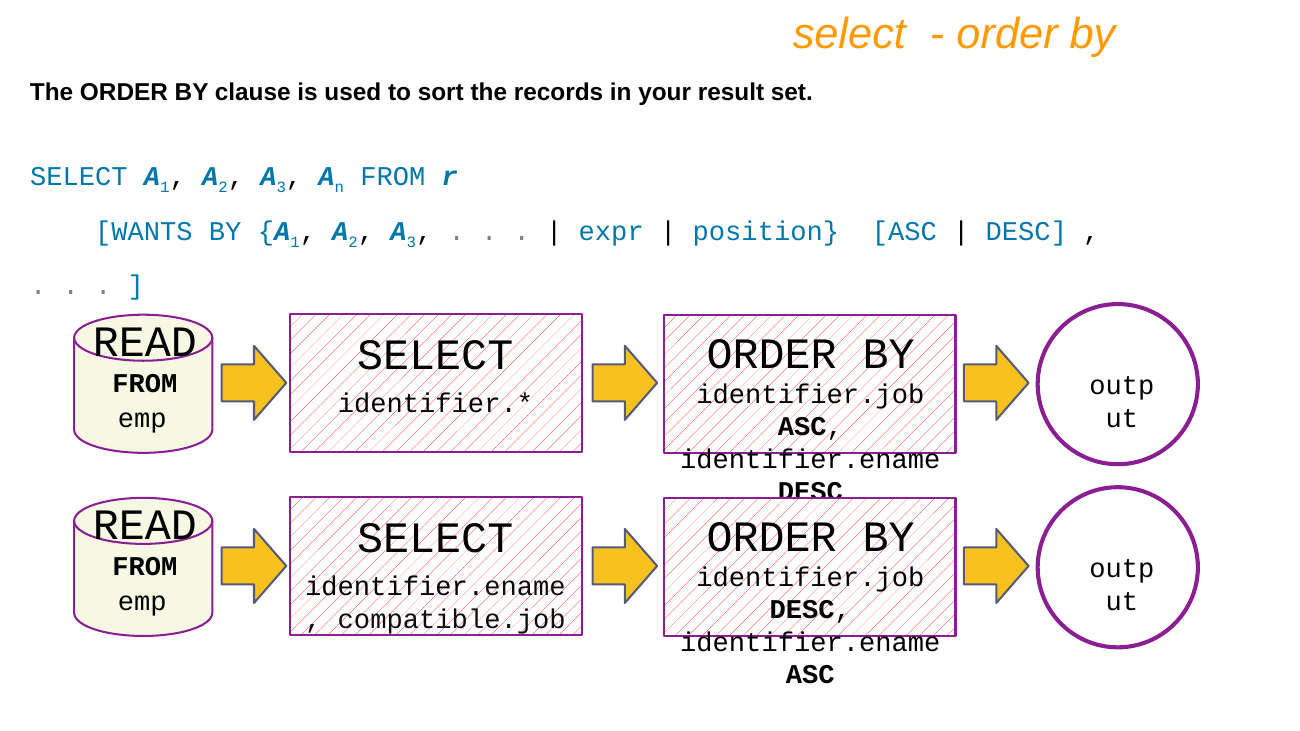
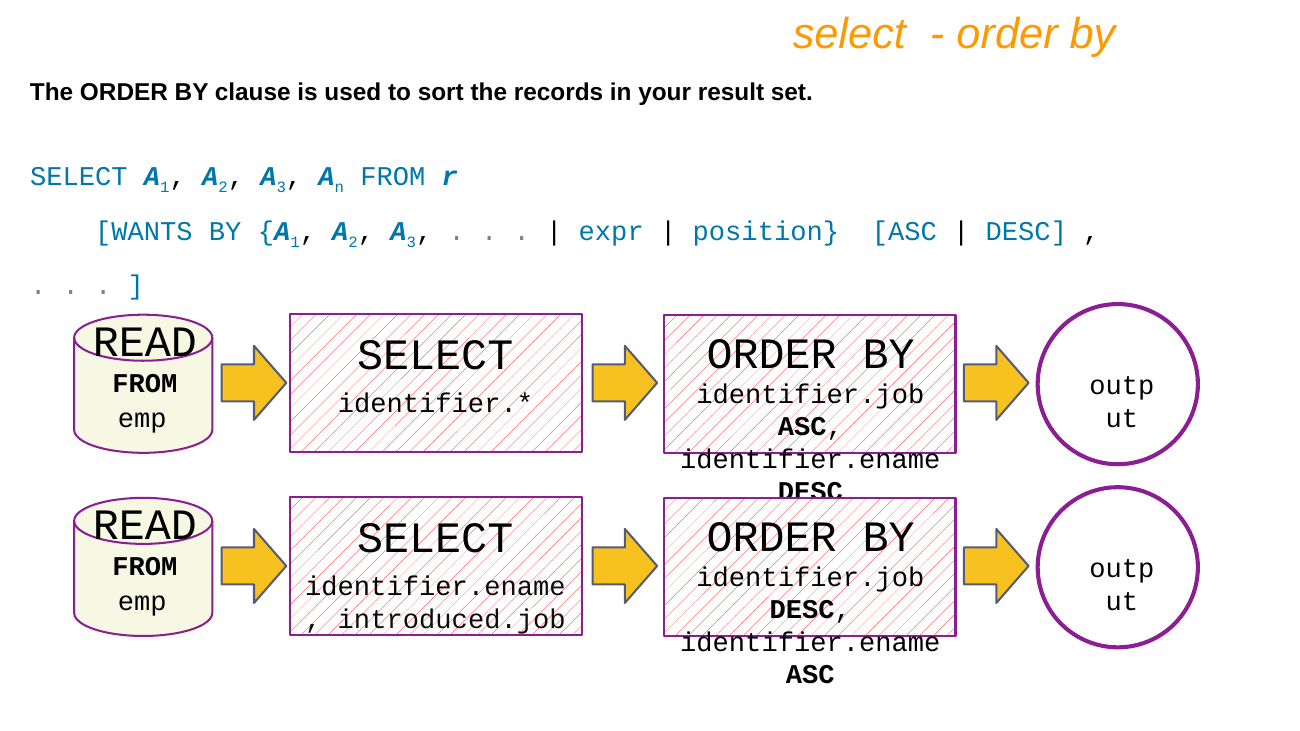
compatible.job: compatible.job -> introduced.job
